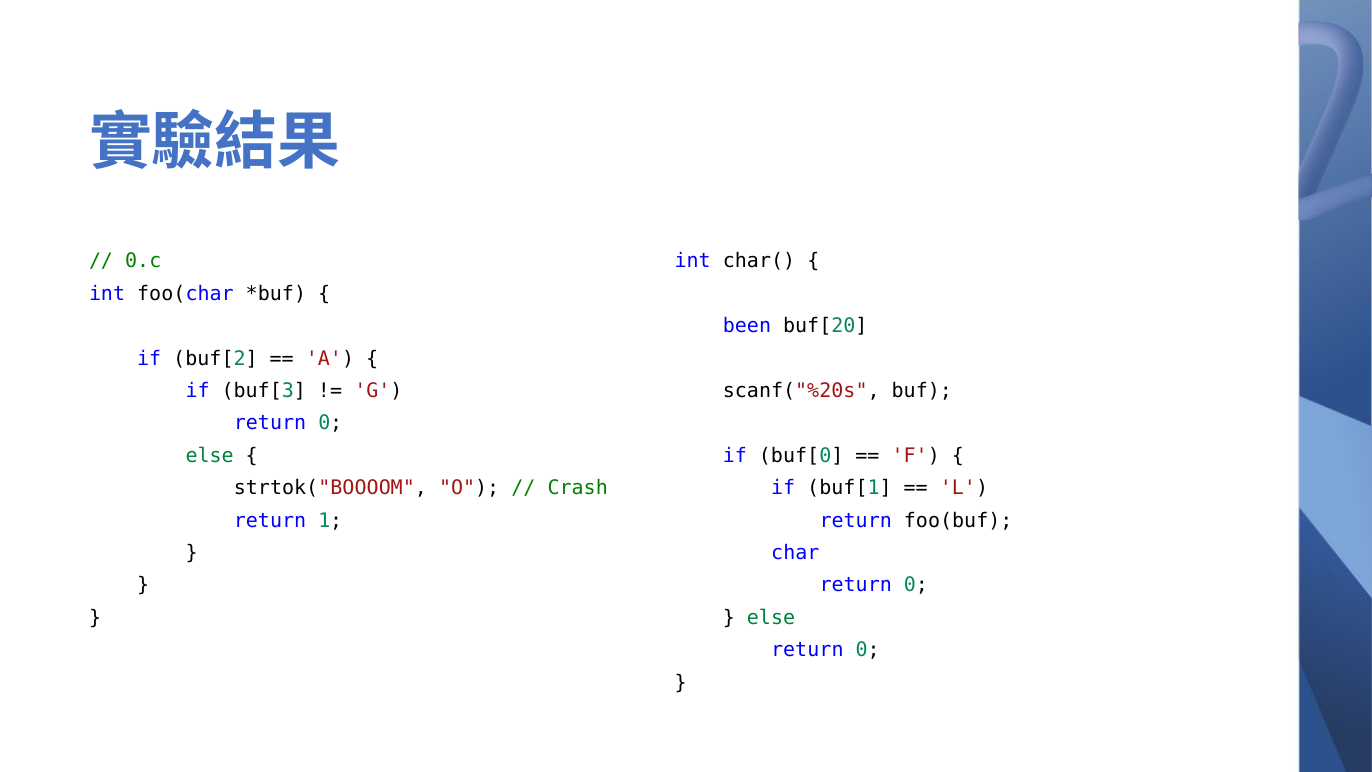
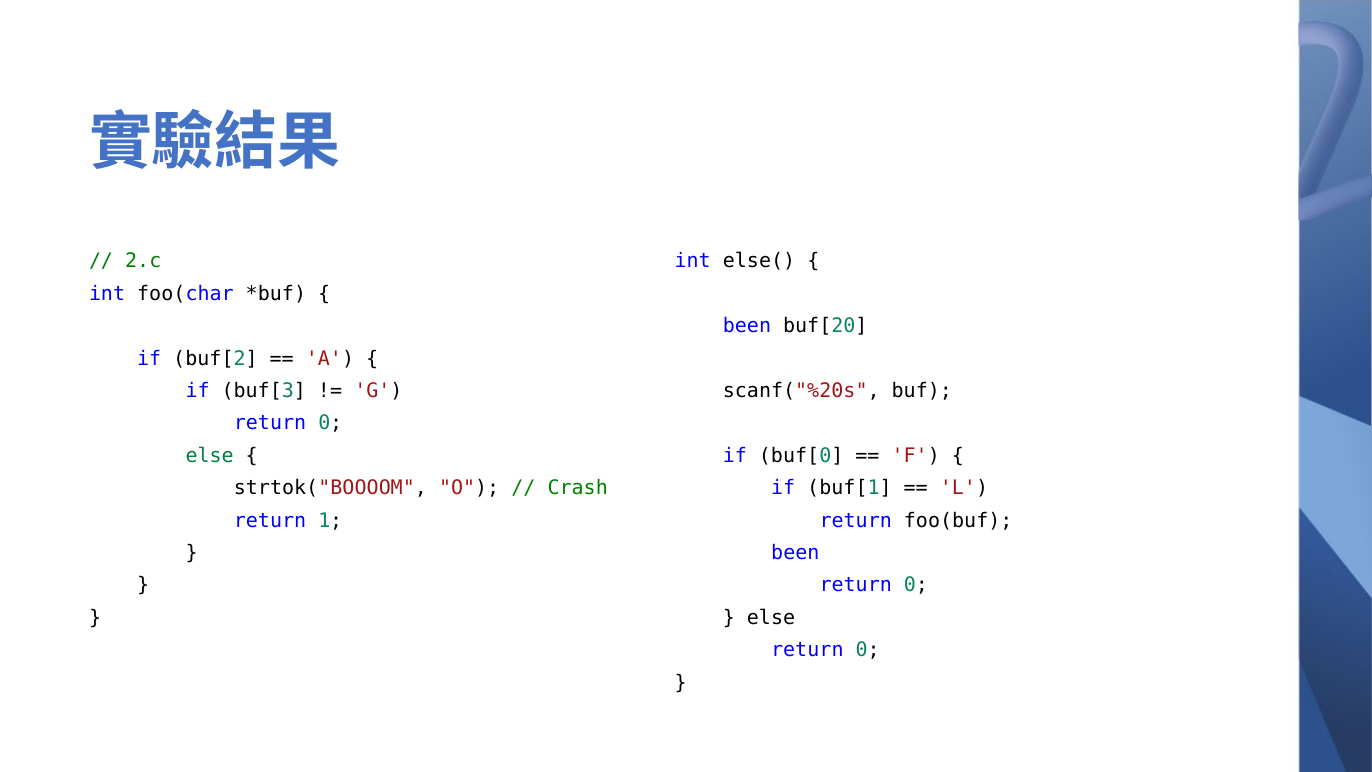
0.c: 0.c -> 2.c
char(: char( -> else(
char at (795, 553): char -> been
else at (771, 618) colour: green -> black
